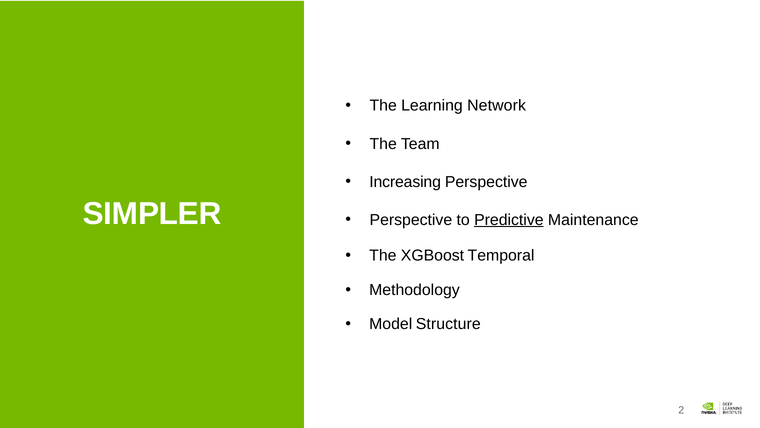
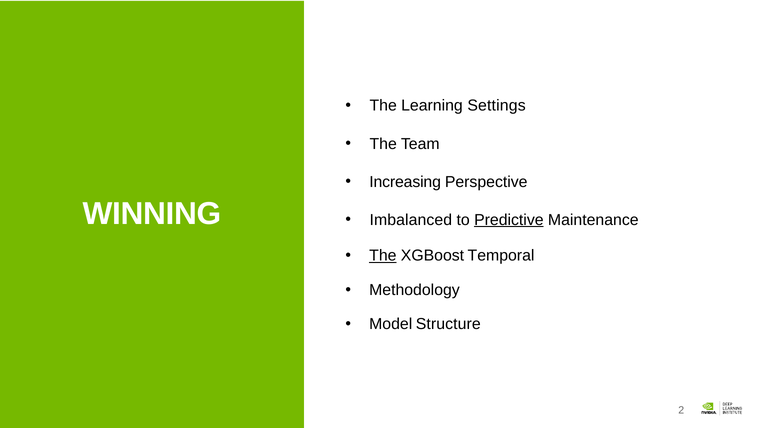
Network: Network -> Settings
SIMPLER: SIMPLER -> WINNING
Perspective at (411, 220): Perspective -> Imbalanced
The at (383, 255) underline: none -> present
